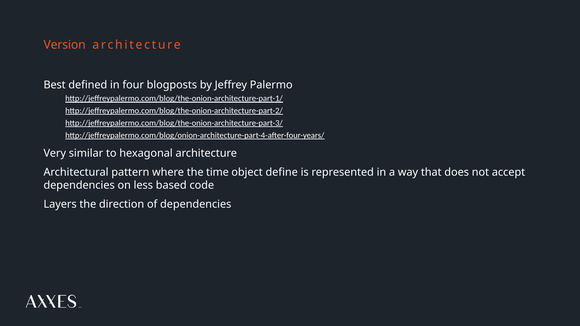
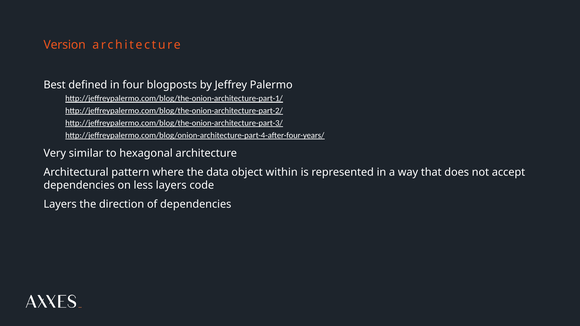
time: time -> data
define: define -> within
less based: based -> layers
